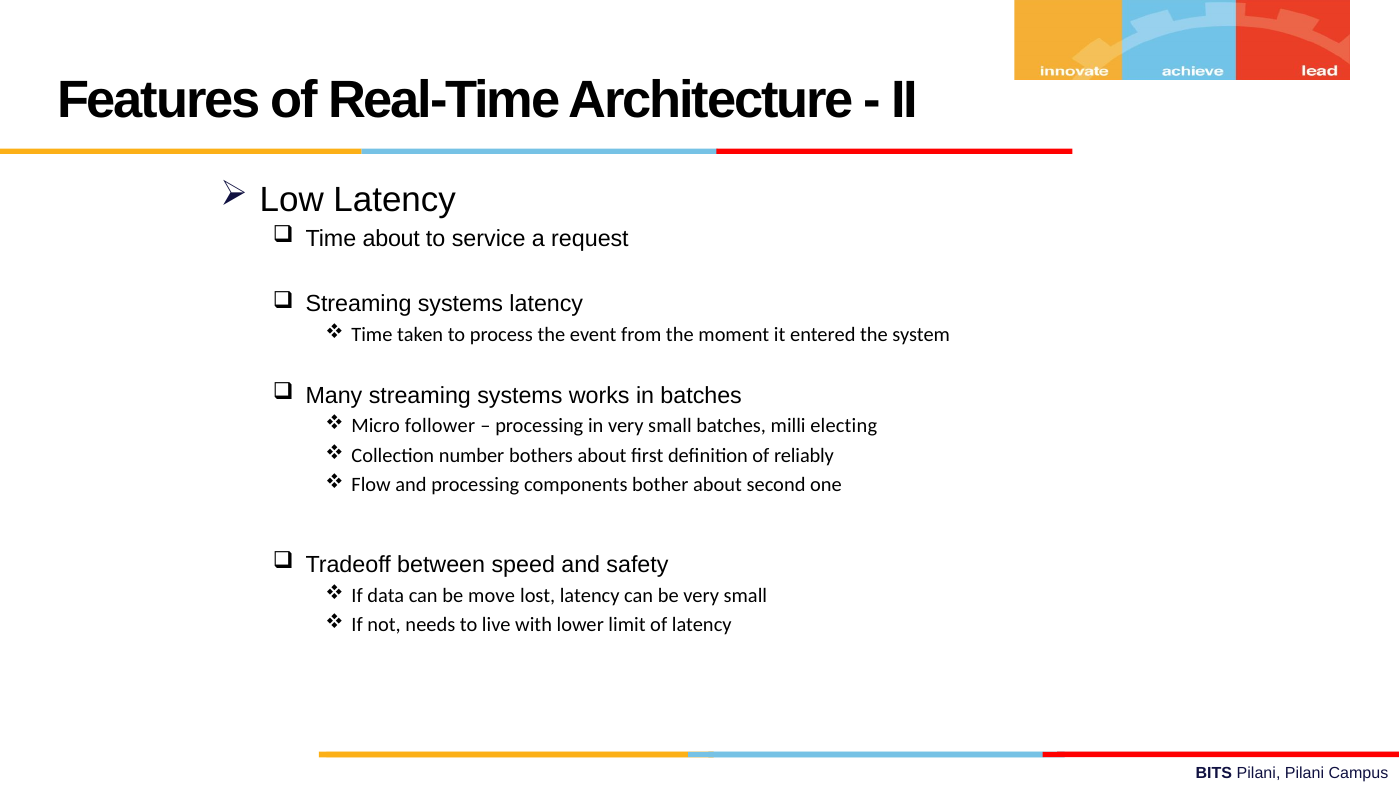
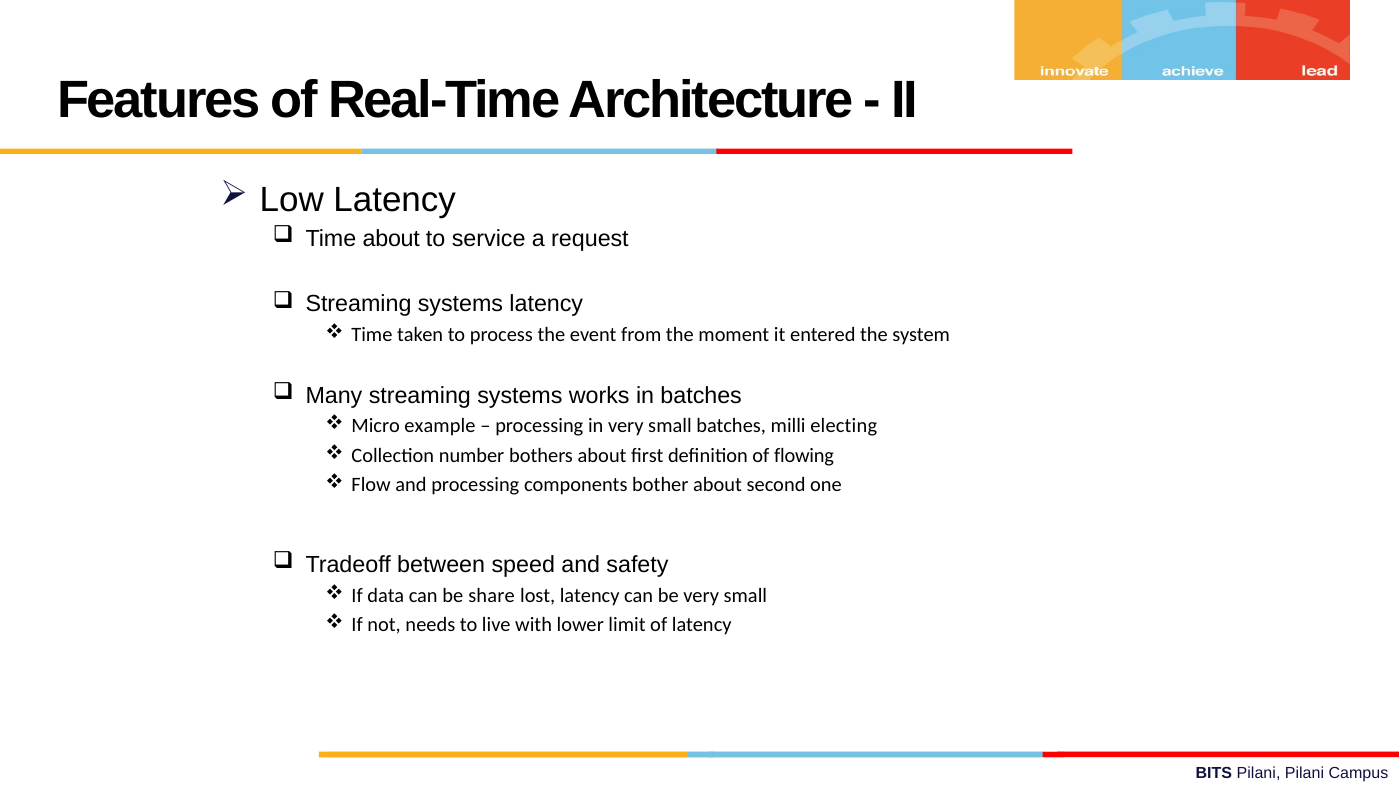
follower: follower -> example
reliably: reliably -> flowing
move: move -> share
